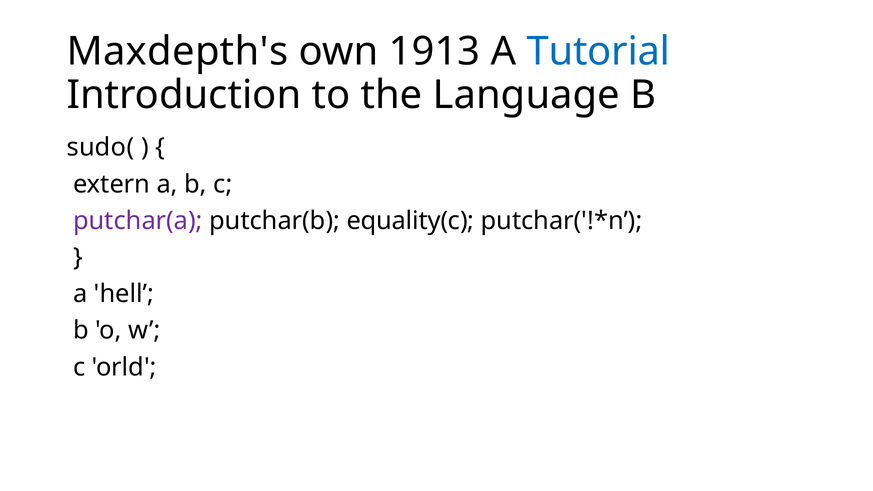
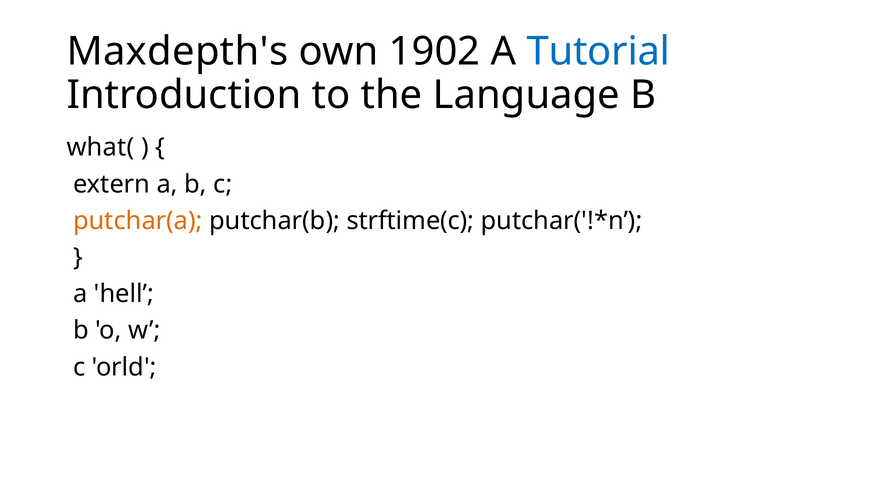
1913: 1913 -> 1902
sudo(: sudo( -> what(
putchar(a colour: purple -> orange
equality(c: equality(c -> strftime(c
